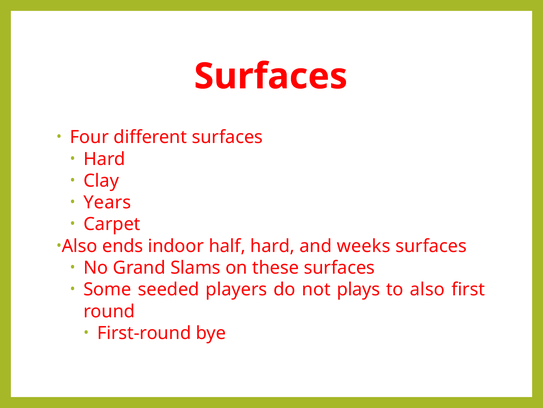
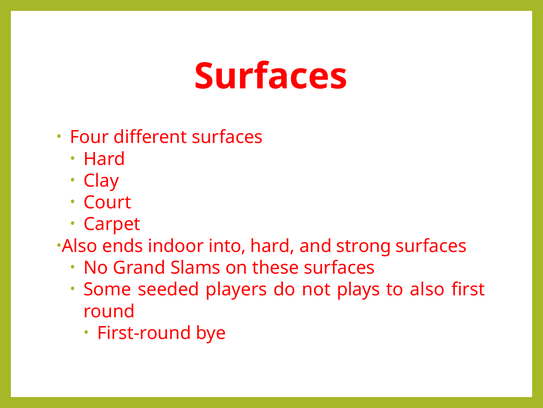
Years: Years -> Court
half: half -> into
weeks: weeks -> strong
